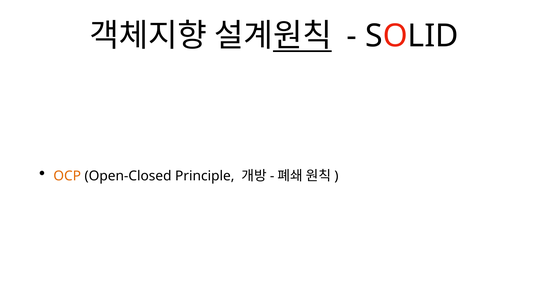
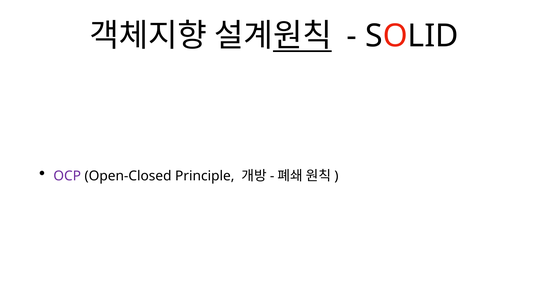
OCP colour: orange -> purple
